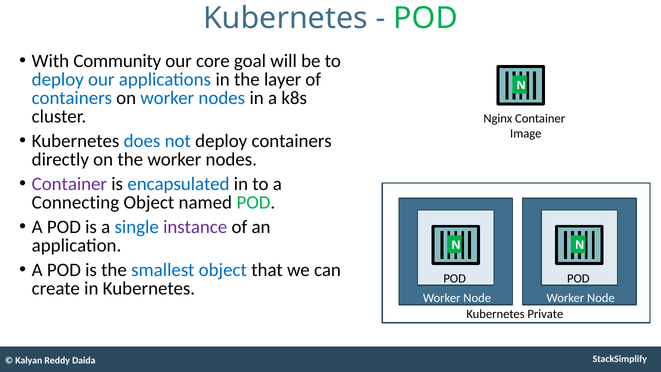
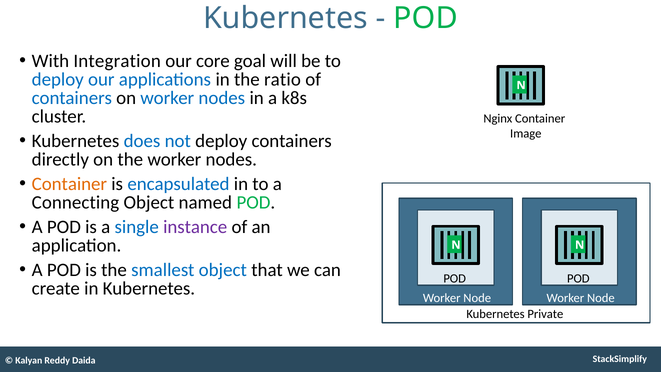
Community: Community -> Integration
layer: layer -> ratio
Container at (69, 184) colour: purple -> orange
